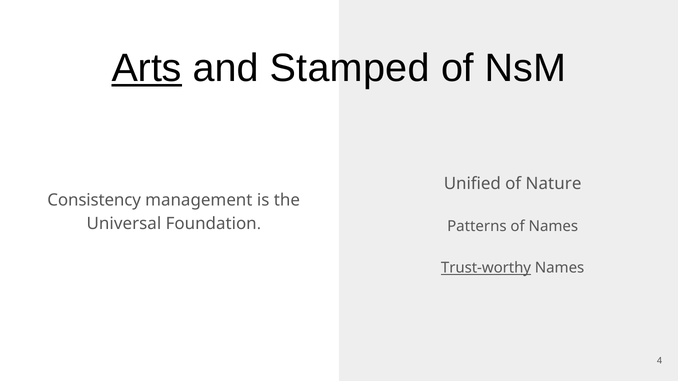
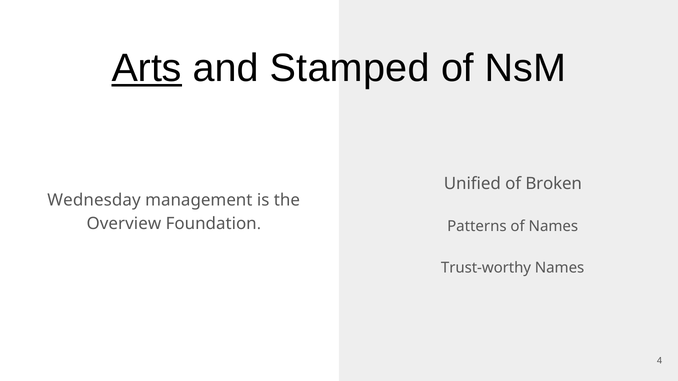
Nature: Nature -> Broken
Consistency: Consistency -> Wednesday
Universal: Universal -> Overview
Trust-worthy underline: present -> none
